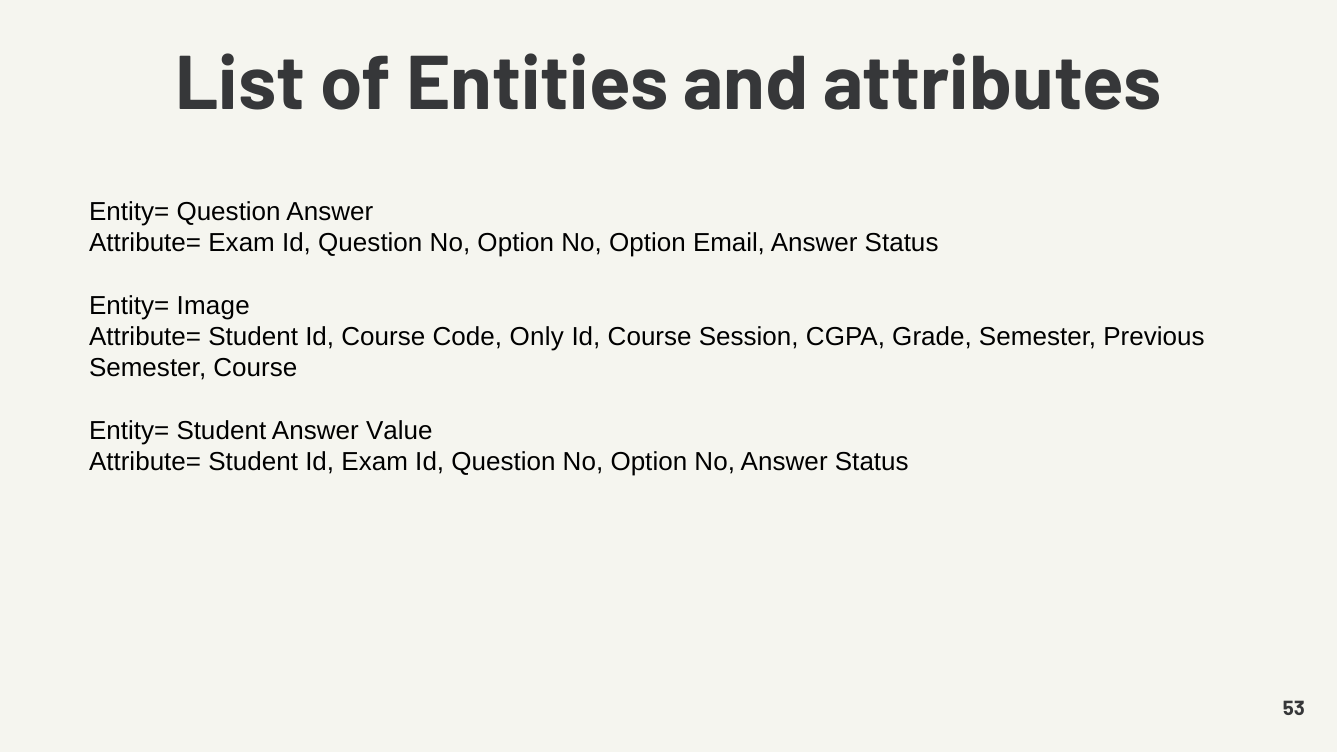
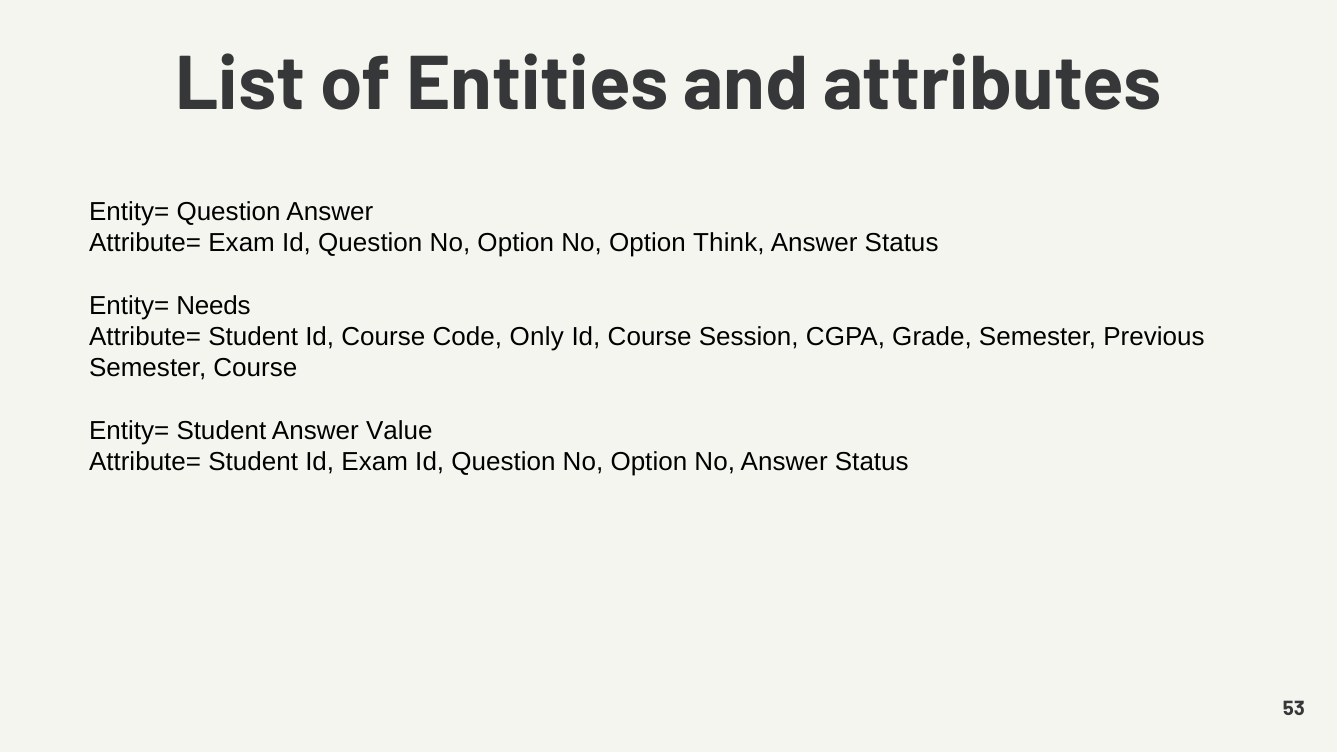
Email: Email -> Think
Image: Image -> Needs
